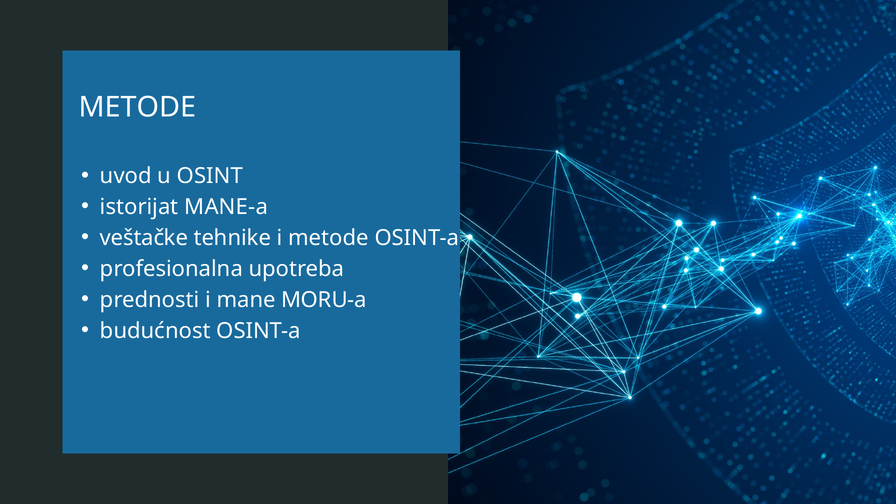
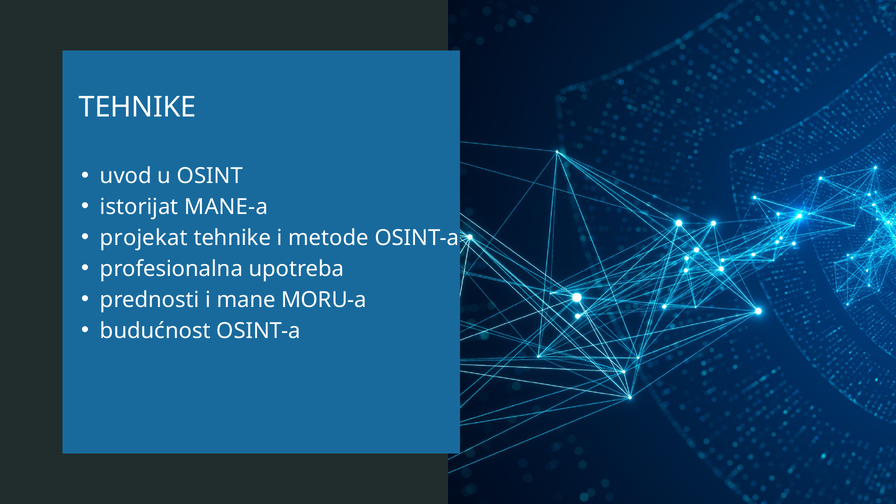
METODE at (137, 107): METODE -> TEHNIKE
veštačke: veštačke -> projekat
